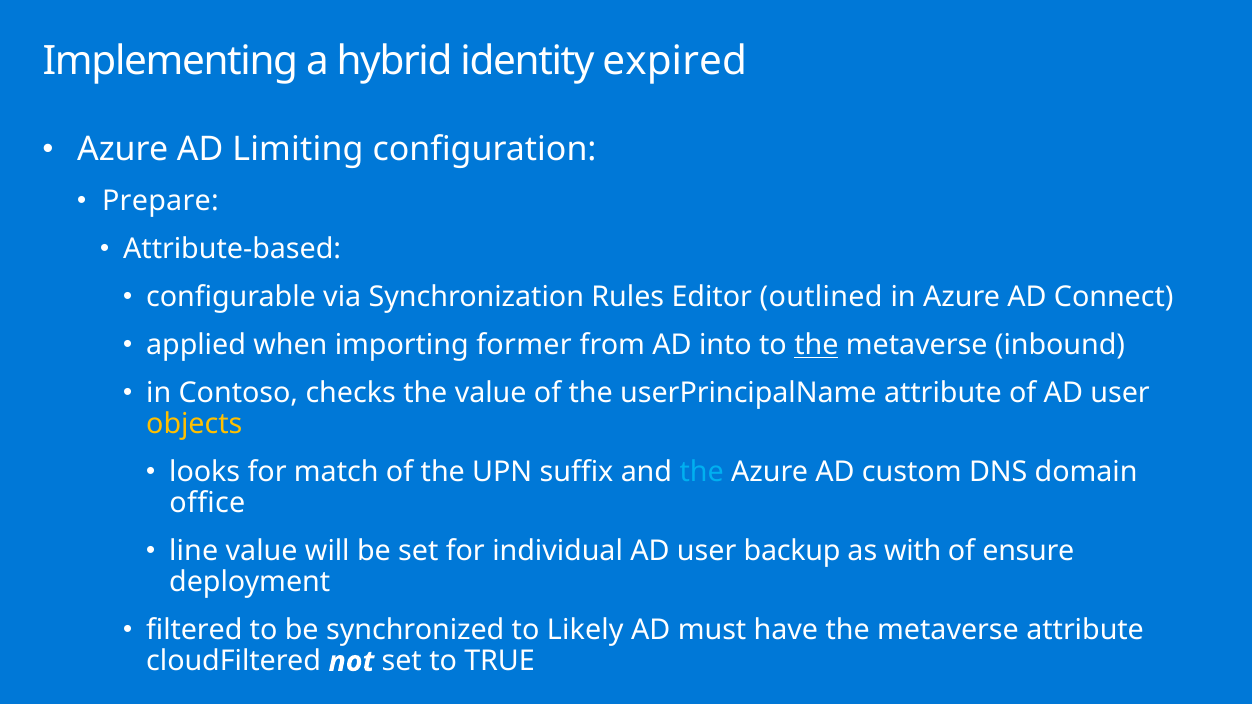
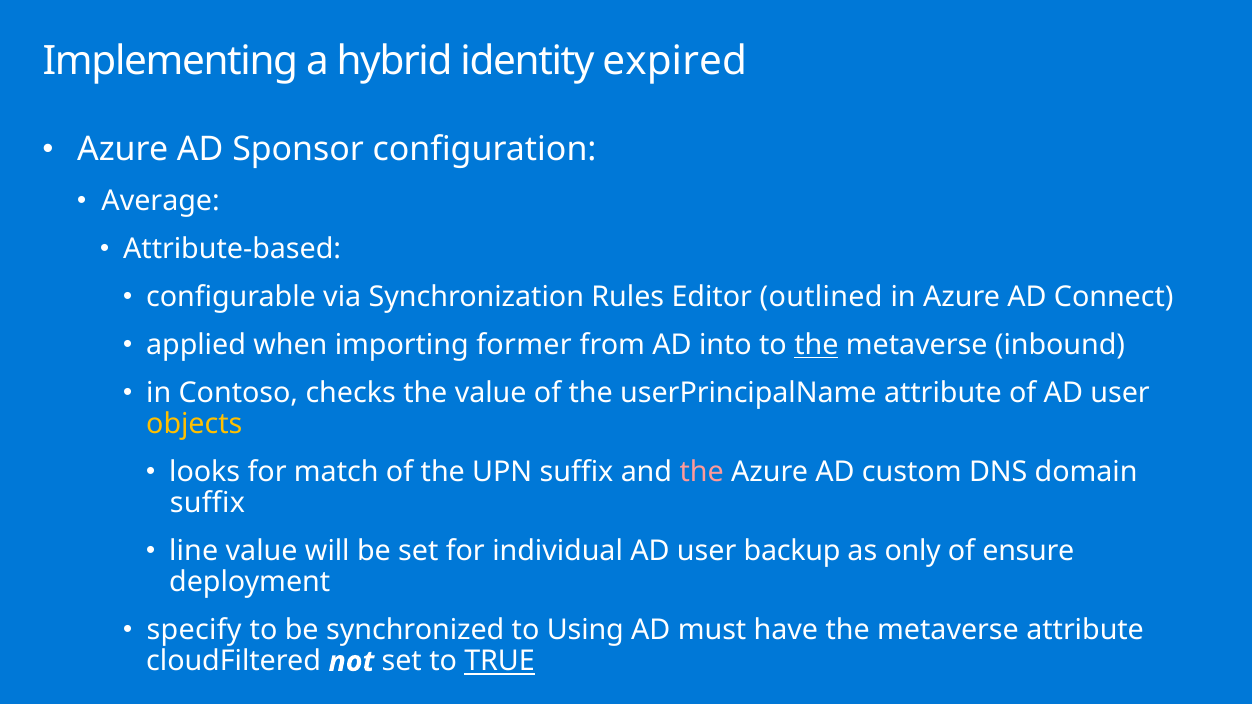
Limiting: Limiting -> Sponsor
Prepare: Prepare -> Average
the at (702, 473) colour: light blue -> pink
office at (207, 503): office -> suffix
with: with -> only
filtered: filtered -> specify
Likely: Likely -> Using
TRUE underline: none -> present
